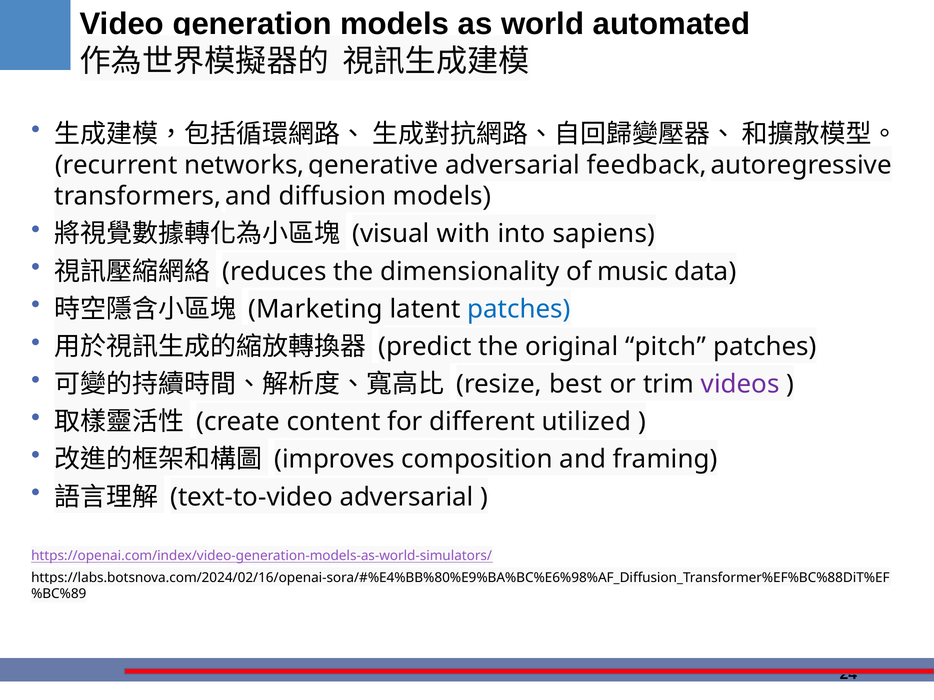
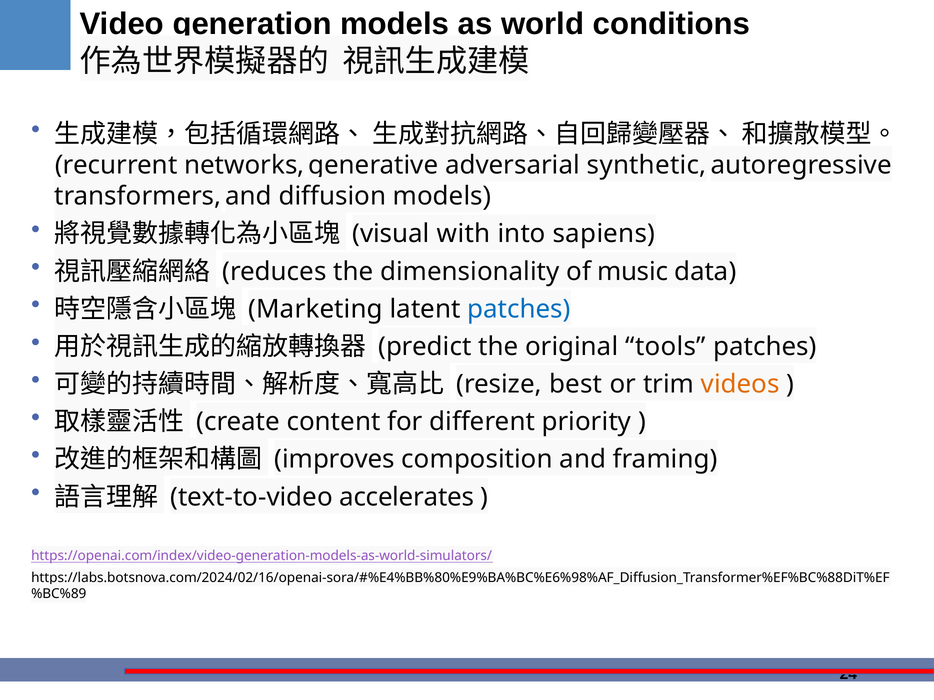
automated: automated -> conditions
feedback: feedback -> synthetic
pitch: pitch -> tools
videos colour: purple -> orange
utilized: utilized -> priority
text-to-video adversarial: adversarial -> accelerates
